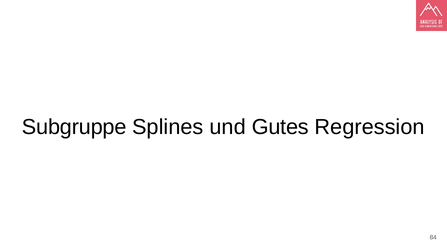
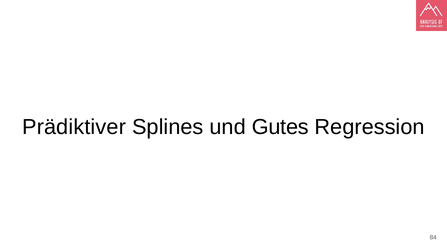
Subgruppe: Subgruppe -> Prädiktiver
